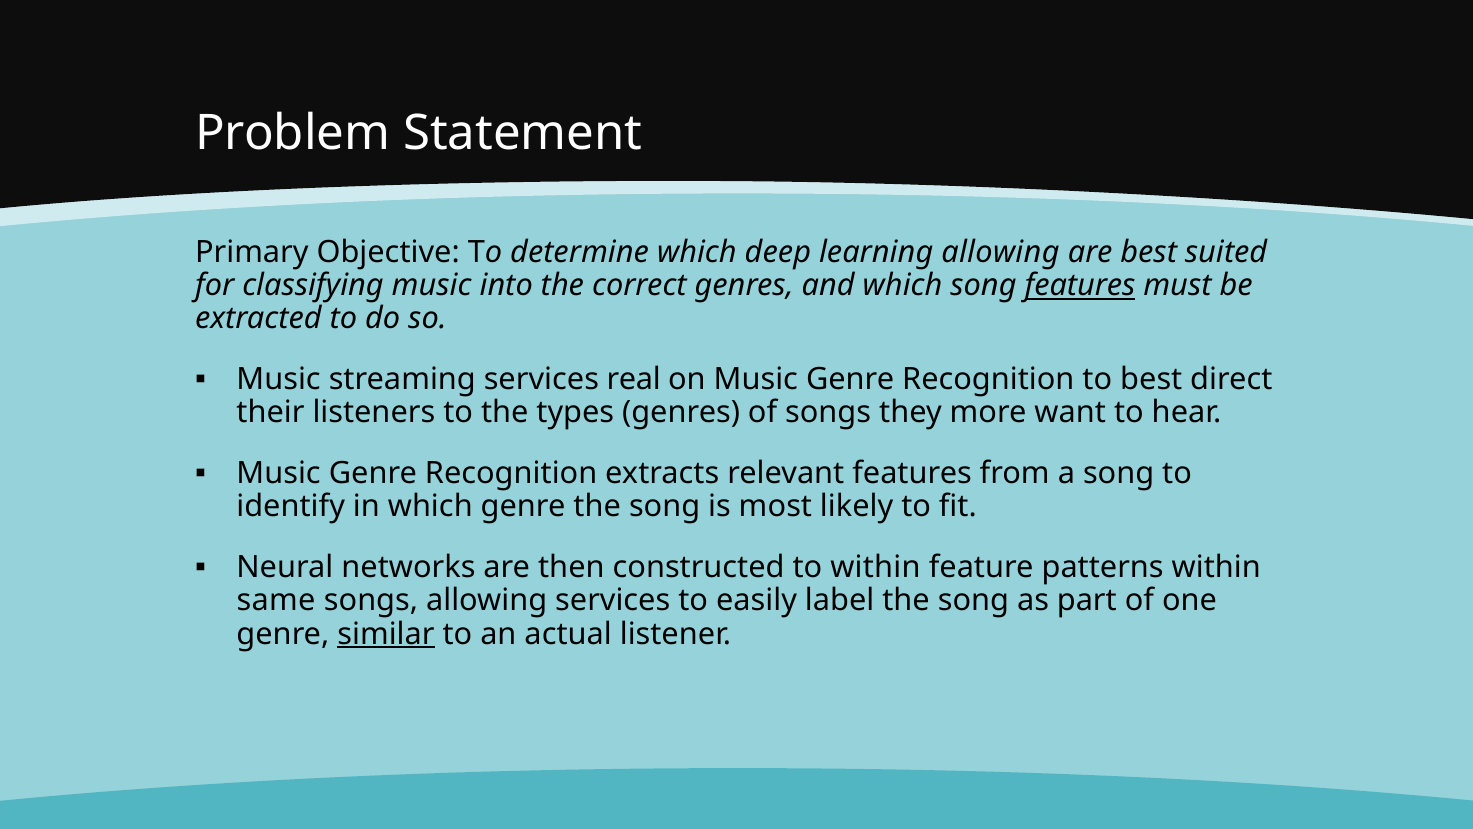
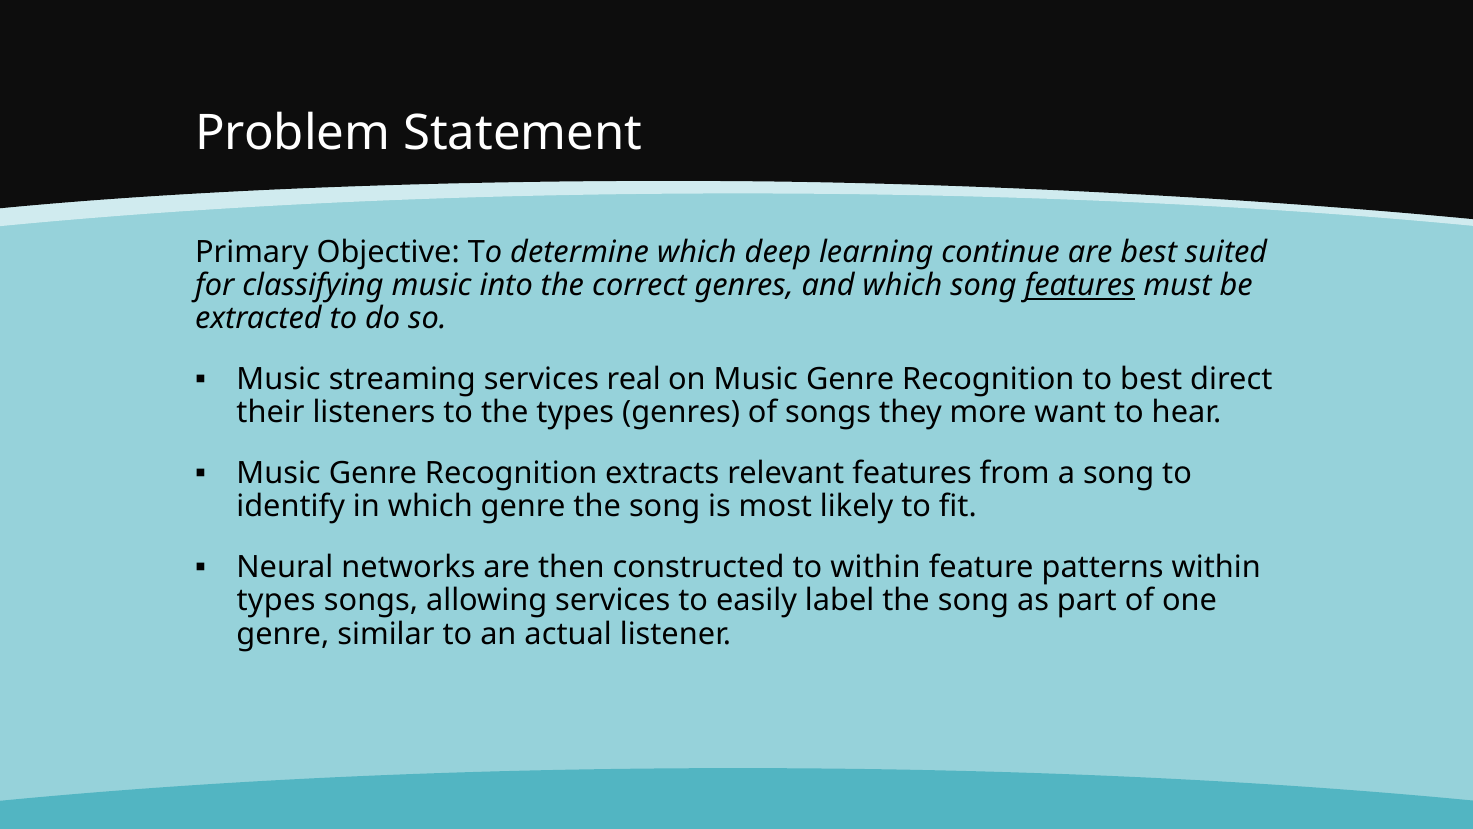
learning allowing: allowing -> continue
same at (276, 601): same -> types
similar underline: present -> none
